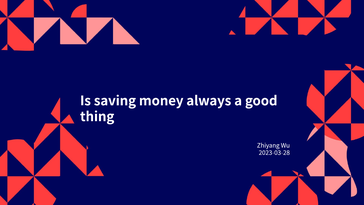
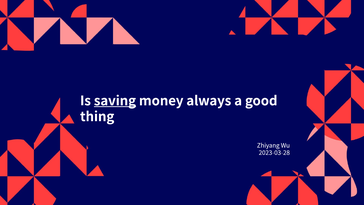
saving underline: none -> present
